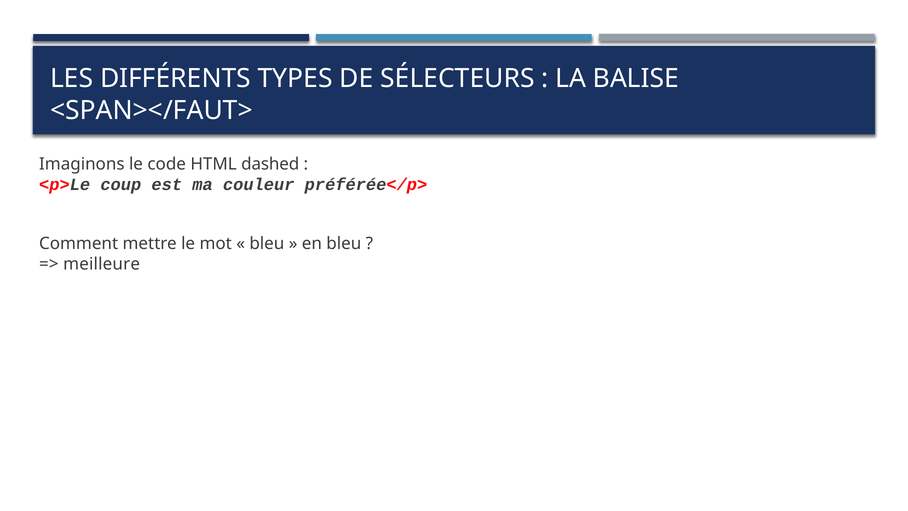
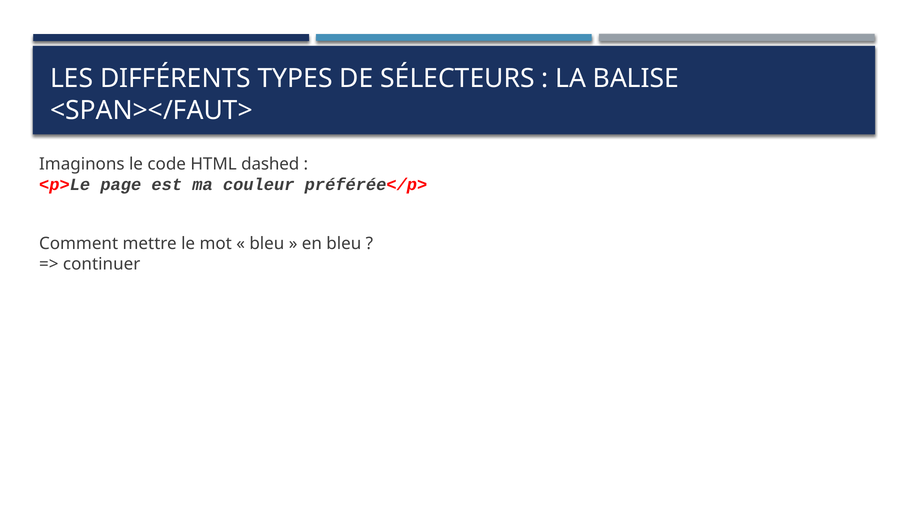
coup: coup -> page
meilleure: meilleure -> continuer
